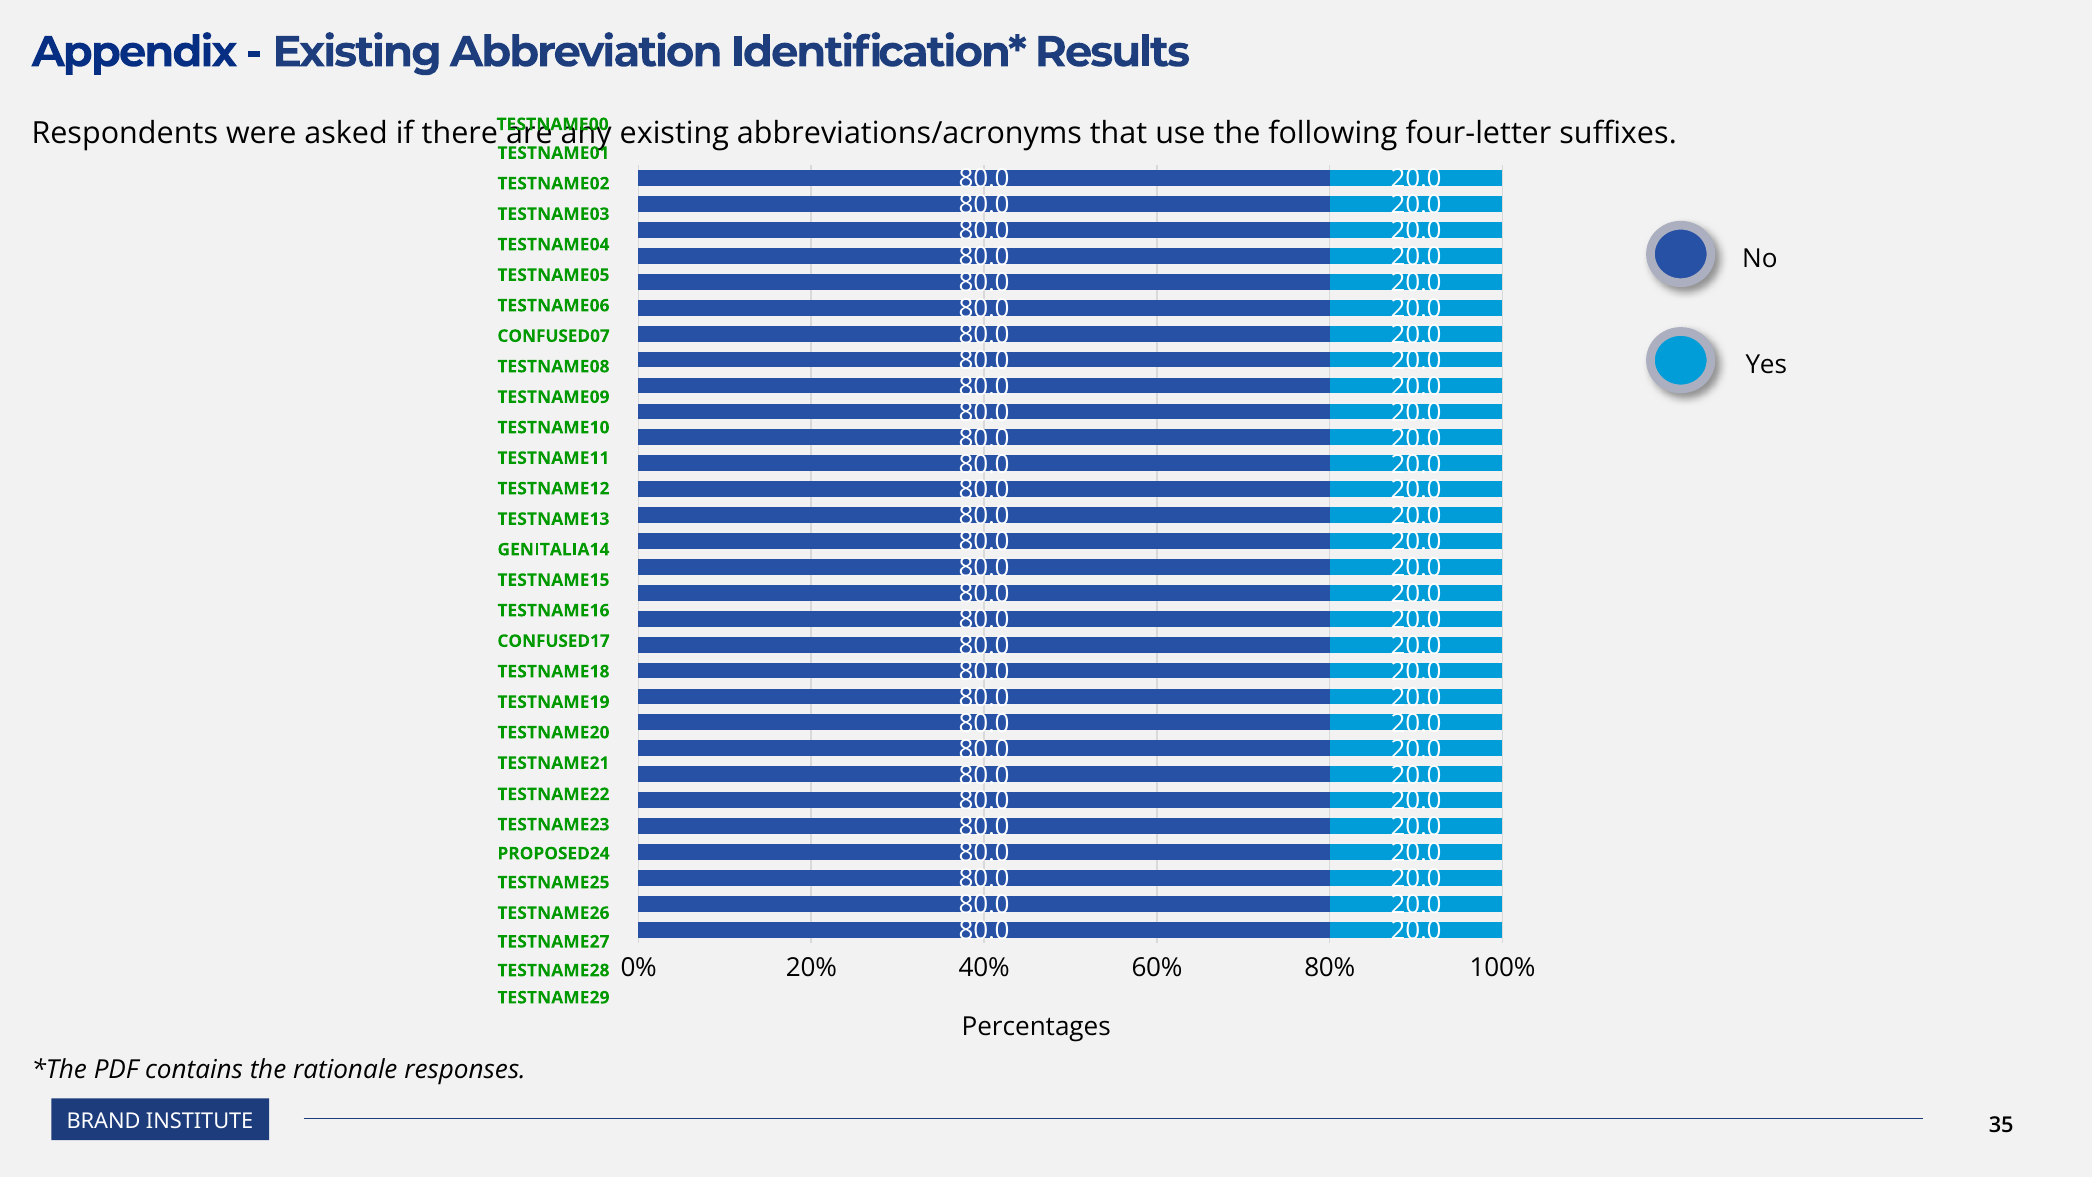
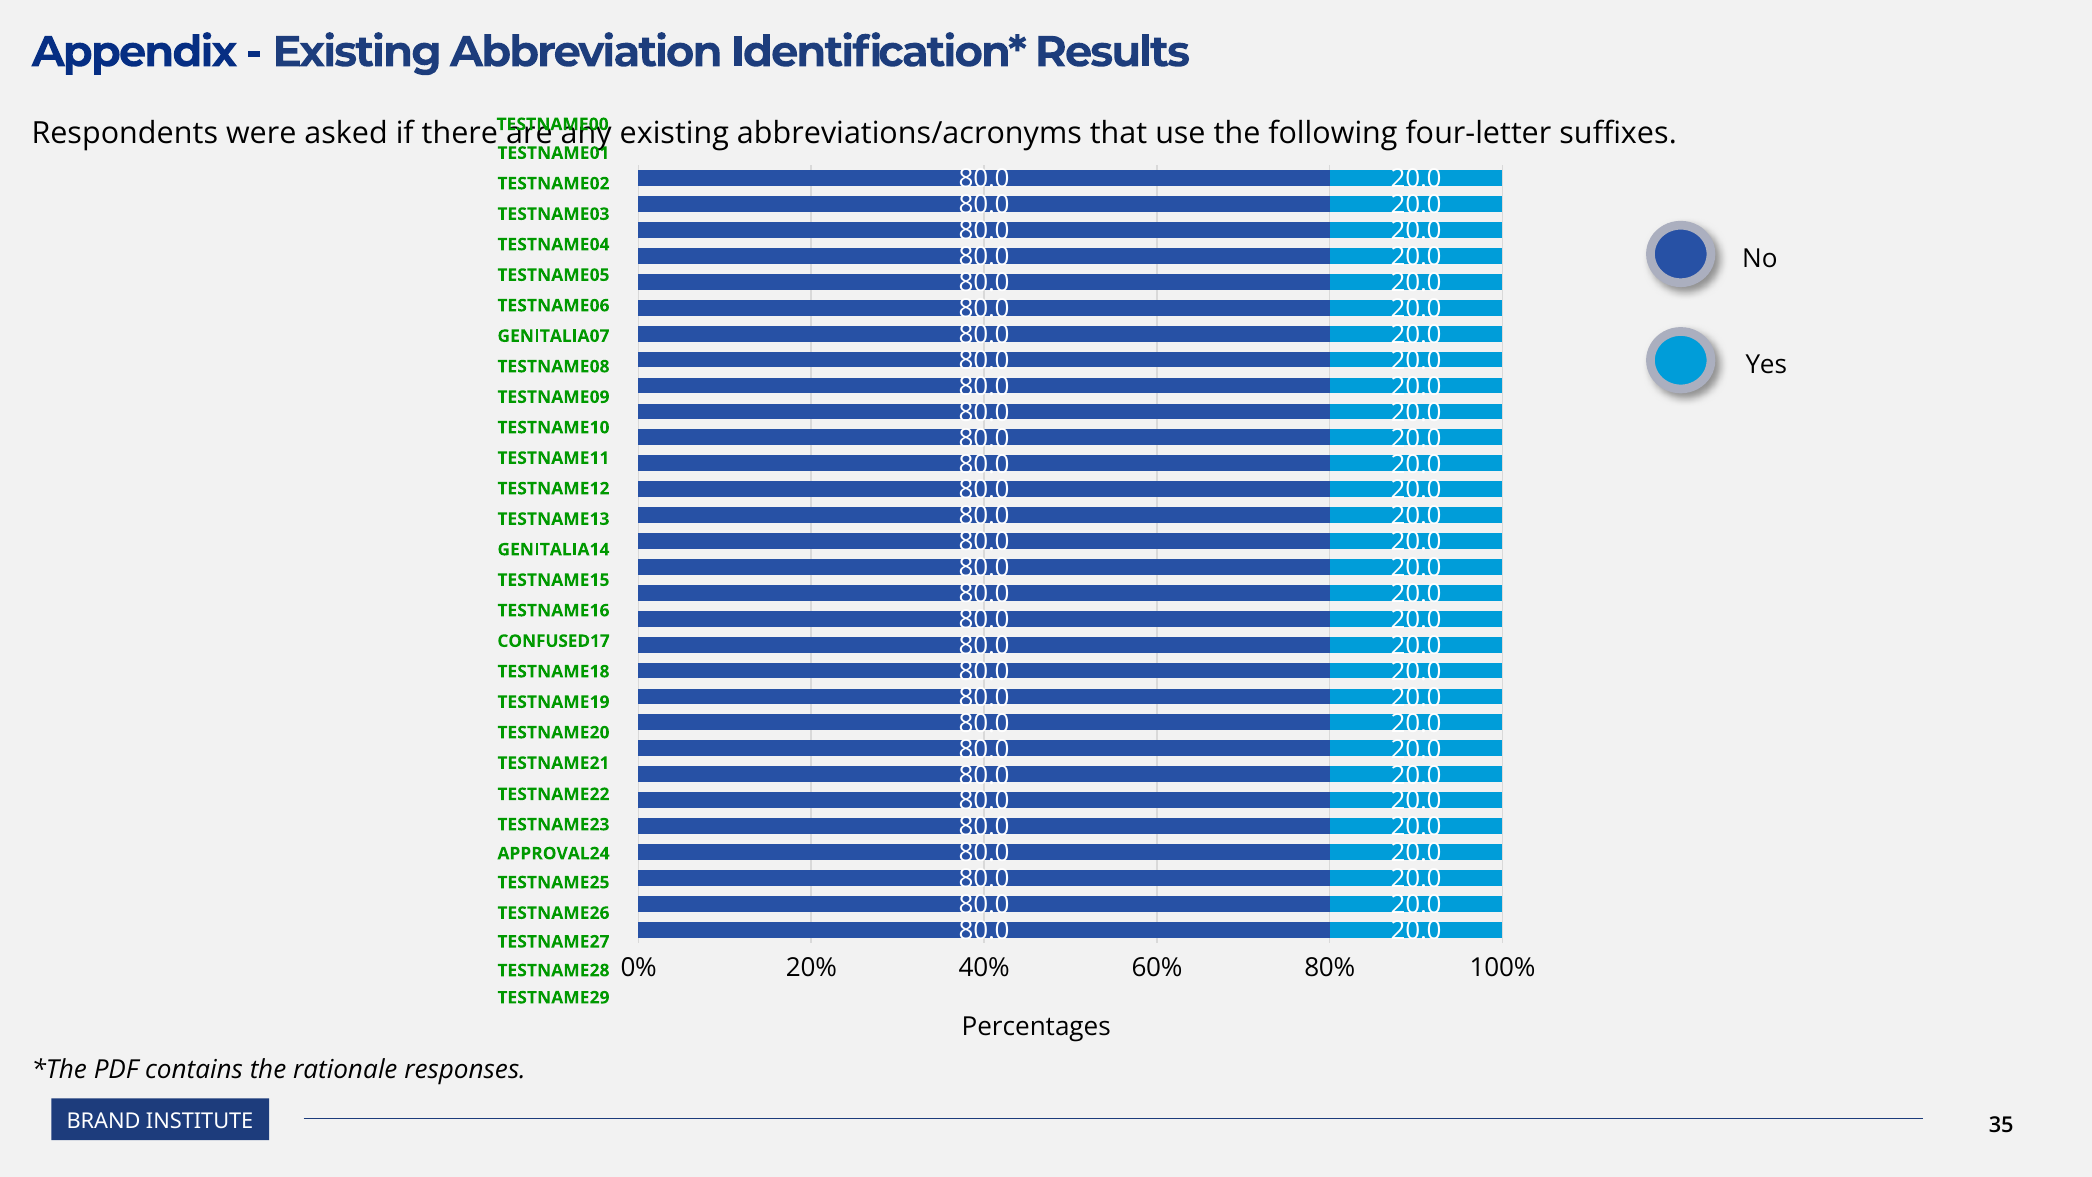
CONFUSED07: CONFUSED07 -> GENITALIA07
PROPOSED24: PROPOSED24 -> APPROVAL24
